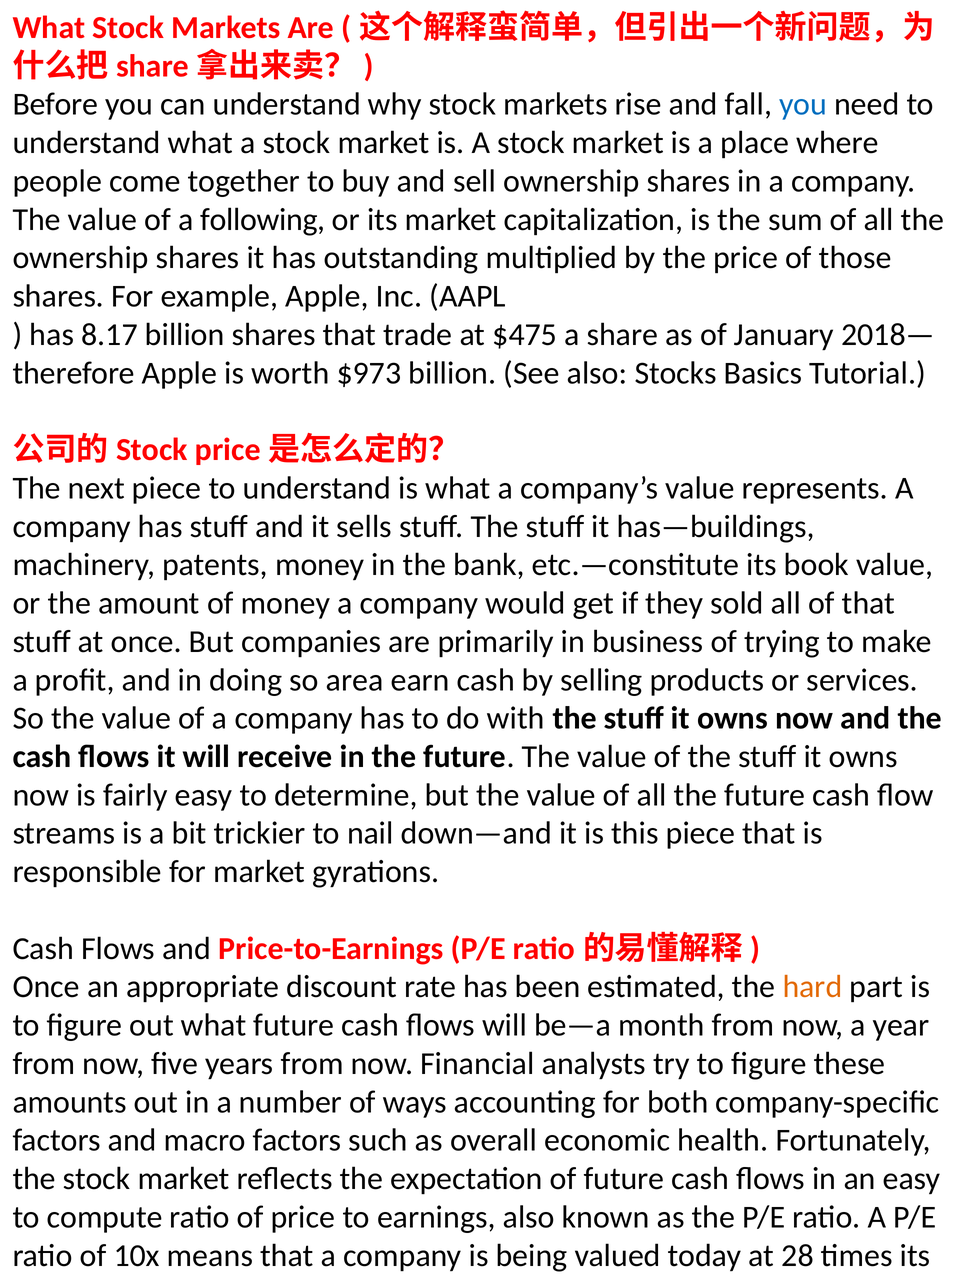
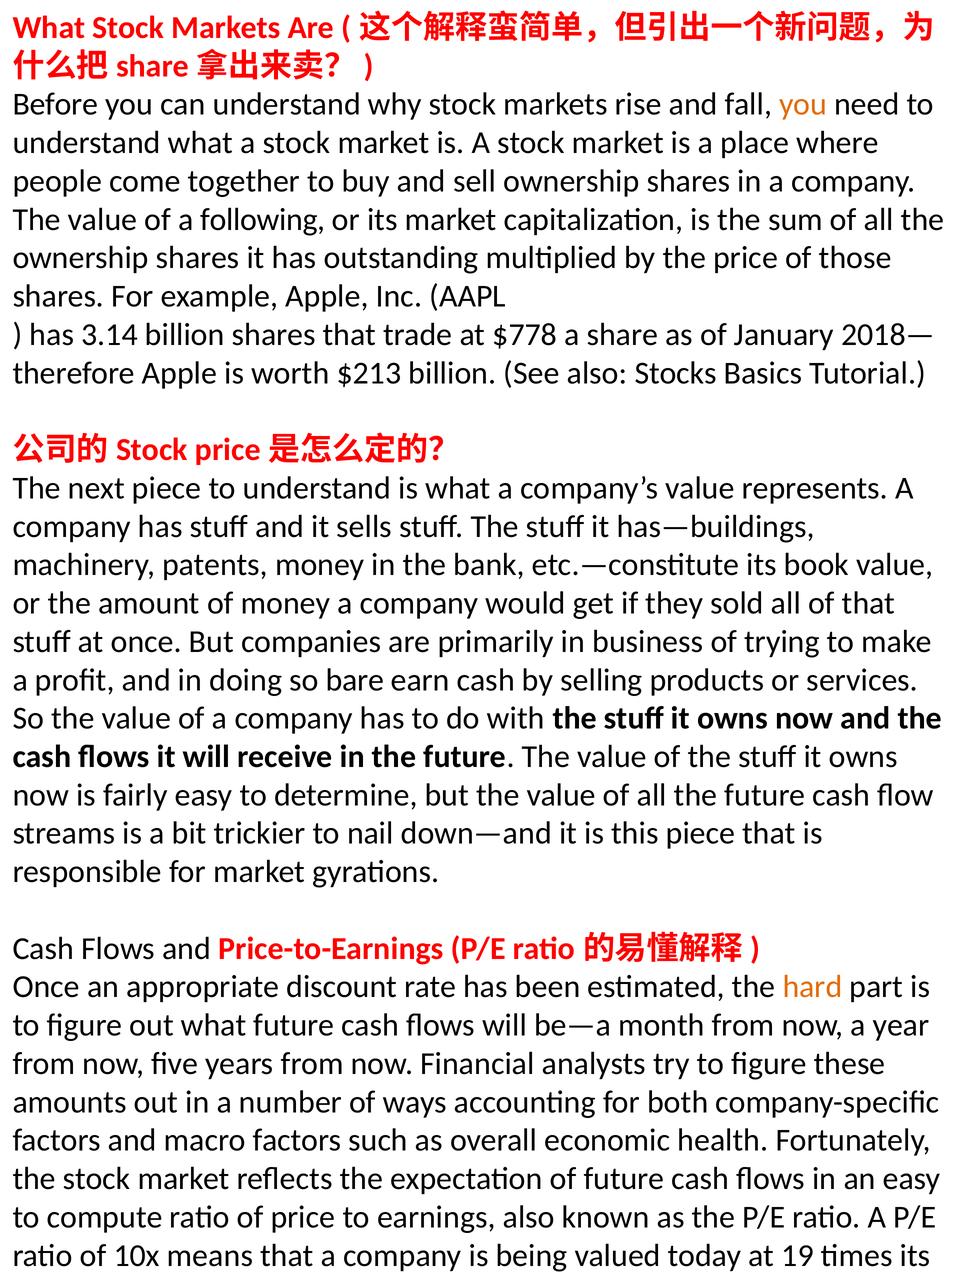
you at (803, 104) colour: blue -> orange
8.17: 8.17 -> 3.14
$475: $475 -> $778
$973: $973 -> $213
area: area -> bare
28: 28 -> 19
